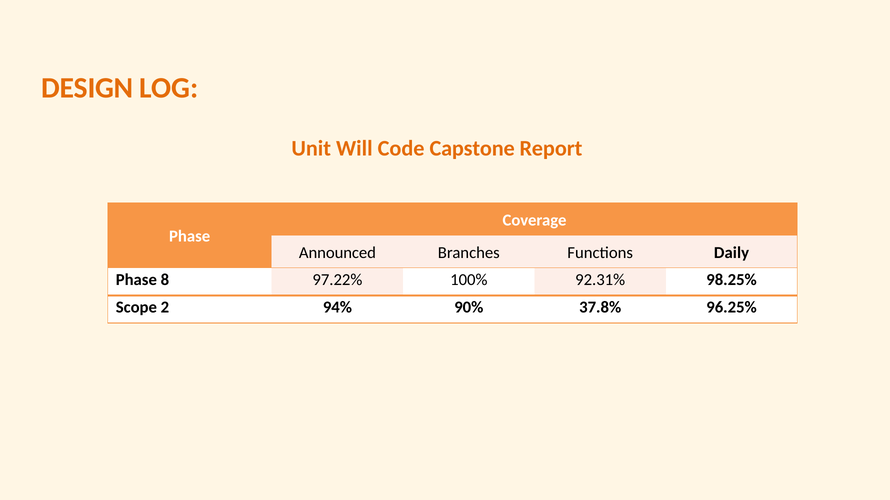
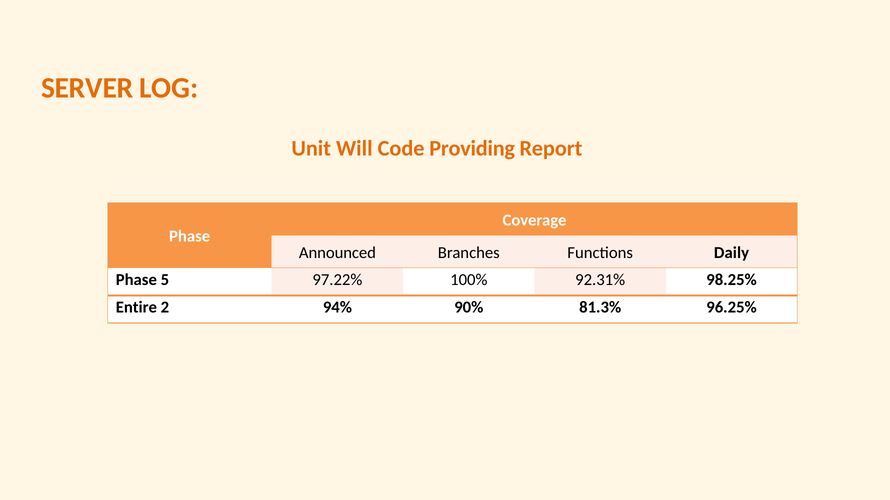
DESIGN: DESIGN -> SERVER
Capstone: Capstone -> Providing
8: 8 -> 5
Scope: Scope -> Entire
37.8%: 37.8% -> 81.3%
